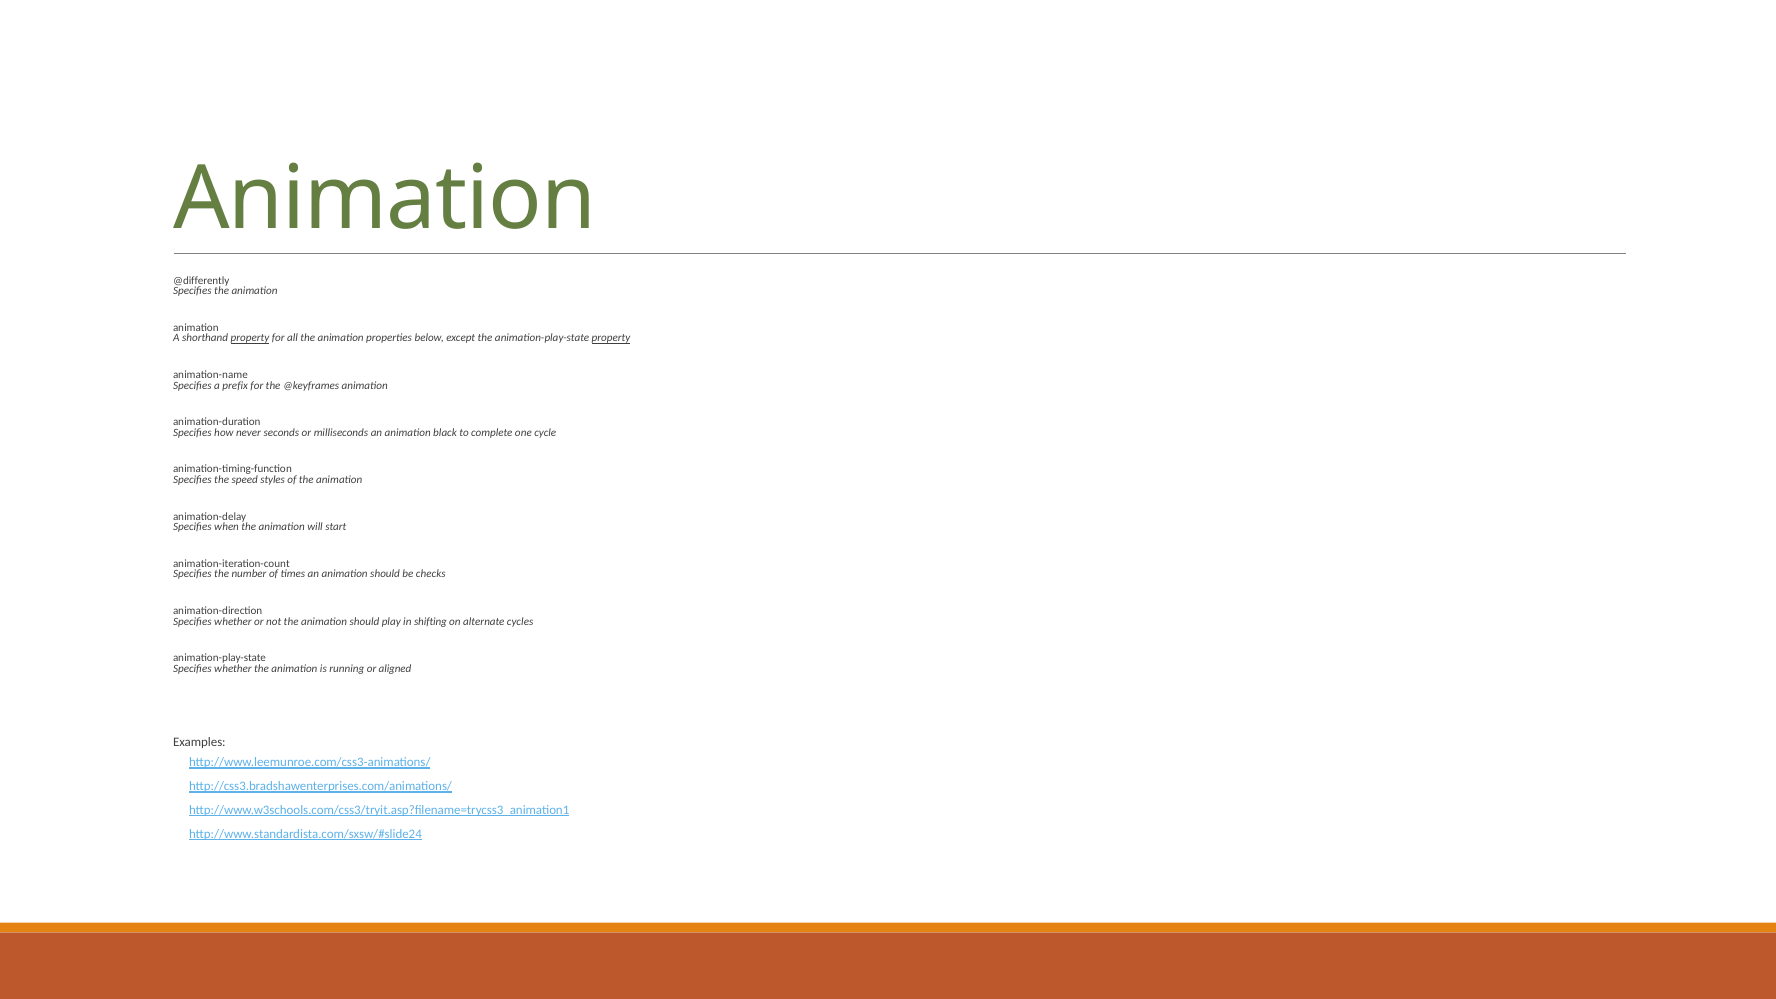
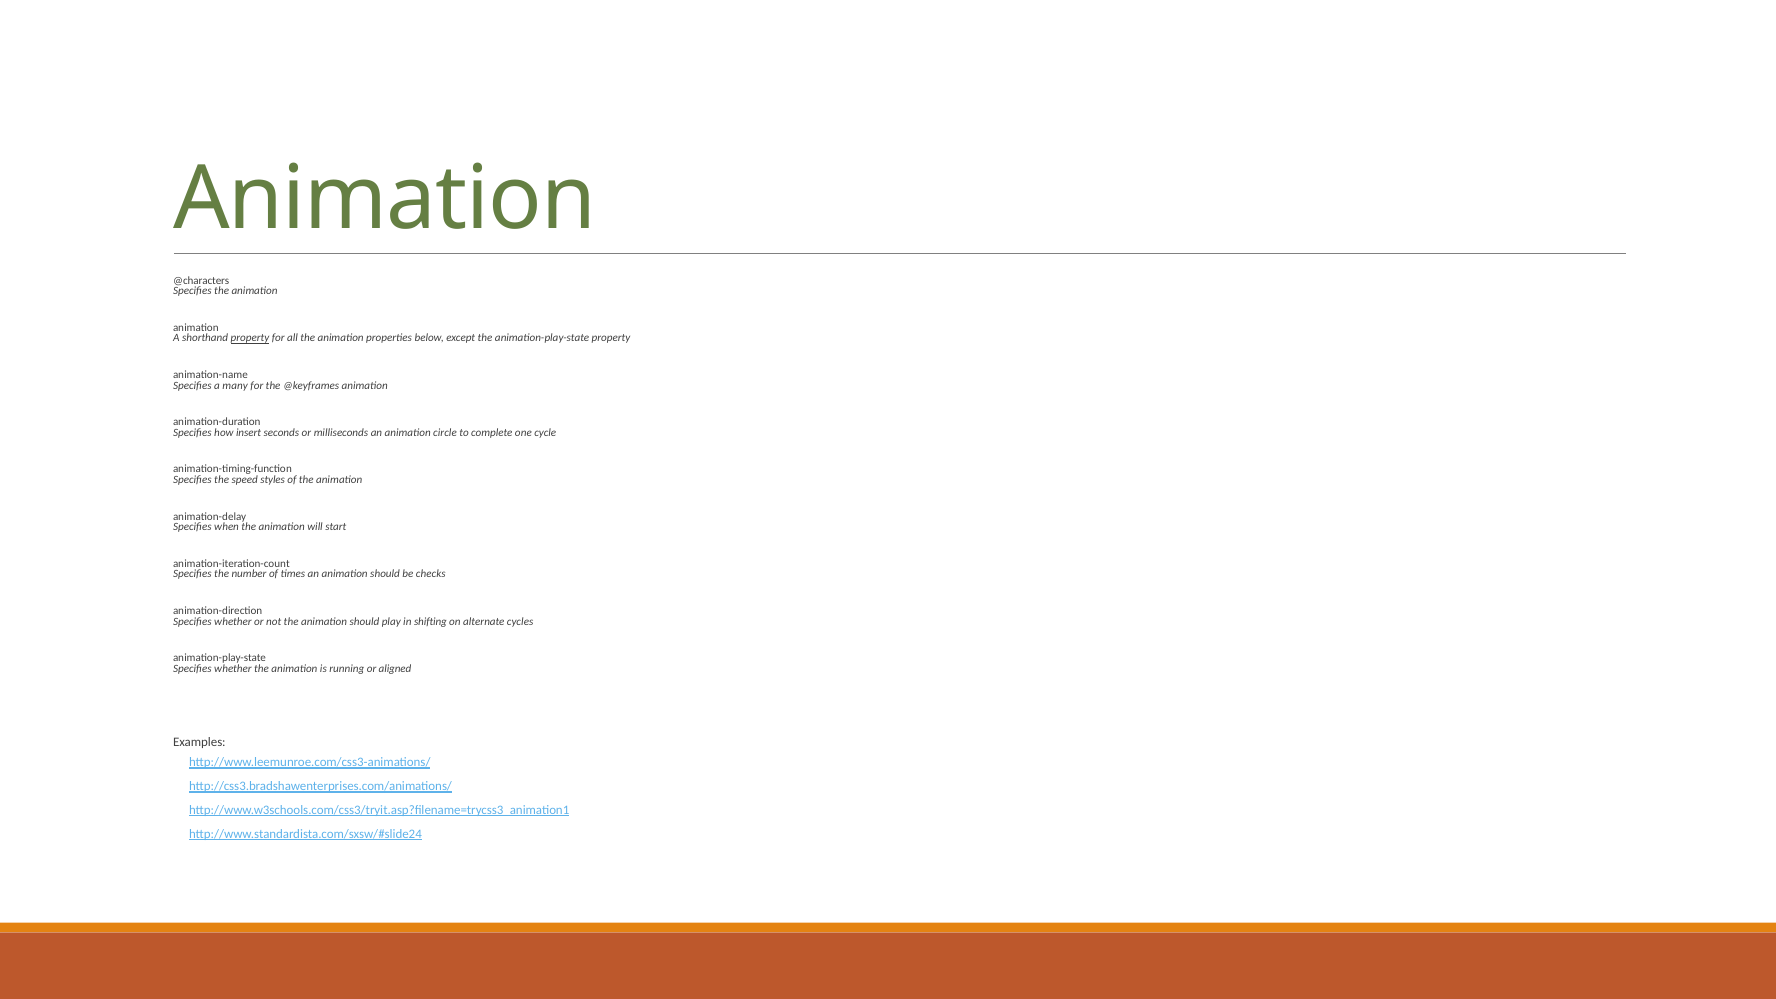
@differently: @differently -> @characters
property at (611, 338) underline: present -> none
prefix: prefix -> many
never: never -> insert
black: black -> circle
